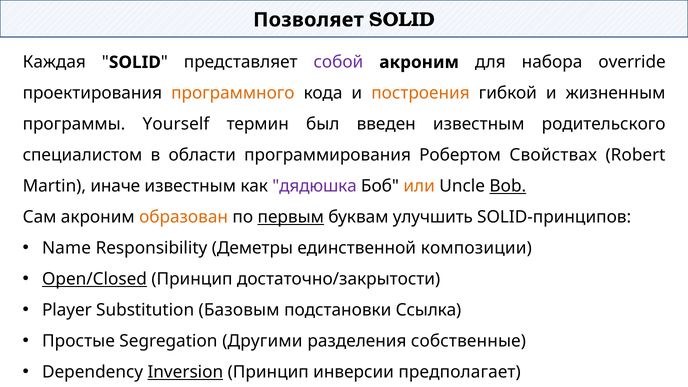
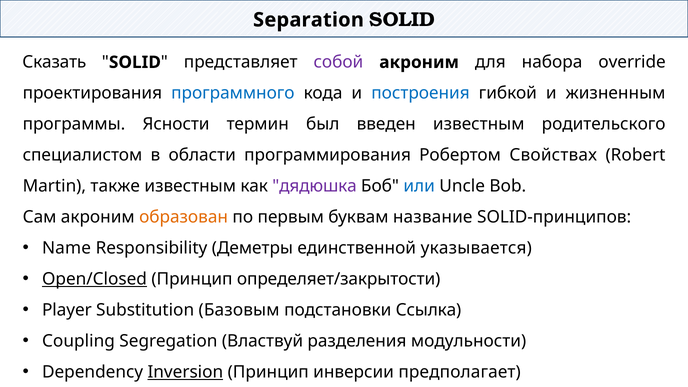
Позволяет: Позволяет -> Separation
Каждая: Каждая -> Сказать
программного colour: orange -> blue
построения colour: orange -> blue
Yourself: Yourself -> Ясности
иначе: иначе -> также
или colour: orange -> blue
Bob underline: present -> none
первым underline: present -> none
улучшить: улучшить -> название
композиции: композиции -> указывается
достаточно/закрытости: достаточно/закрытости -> определяет/закрытости
Простые: Простые -> Coupling
Другими: Другими -> Властвуй
собственные: собственные -> модульности
